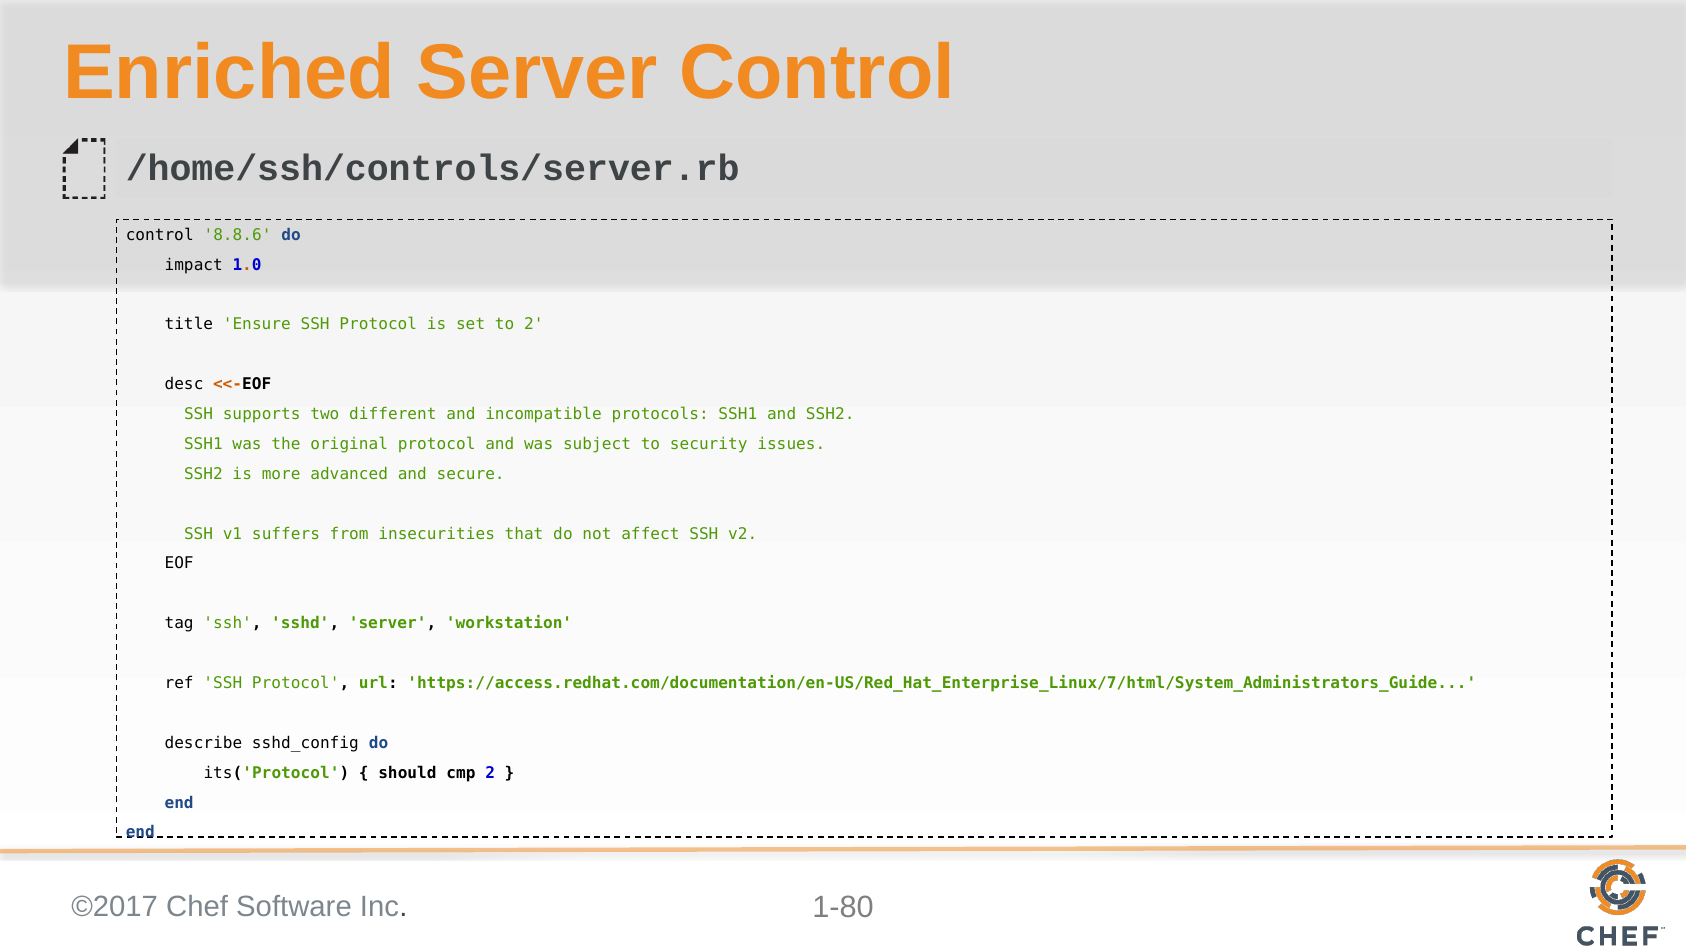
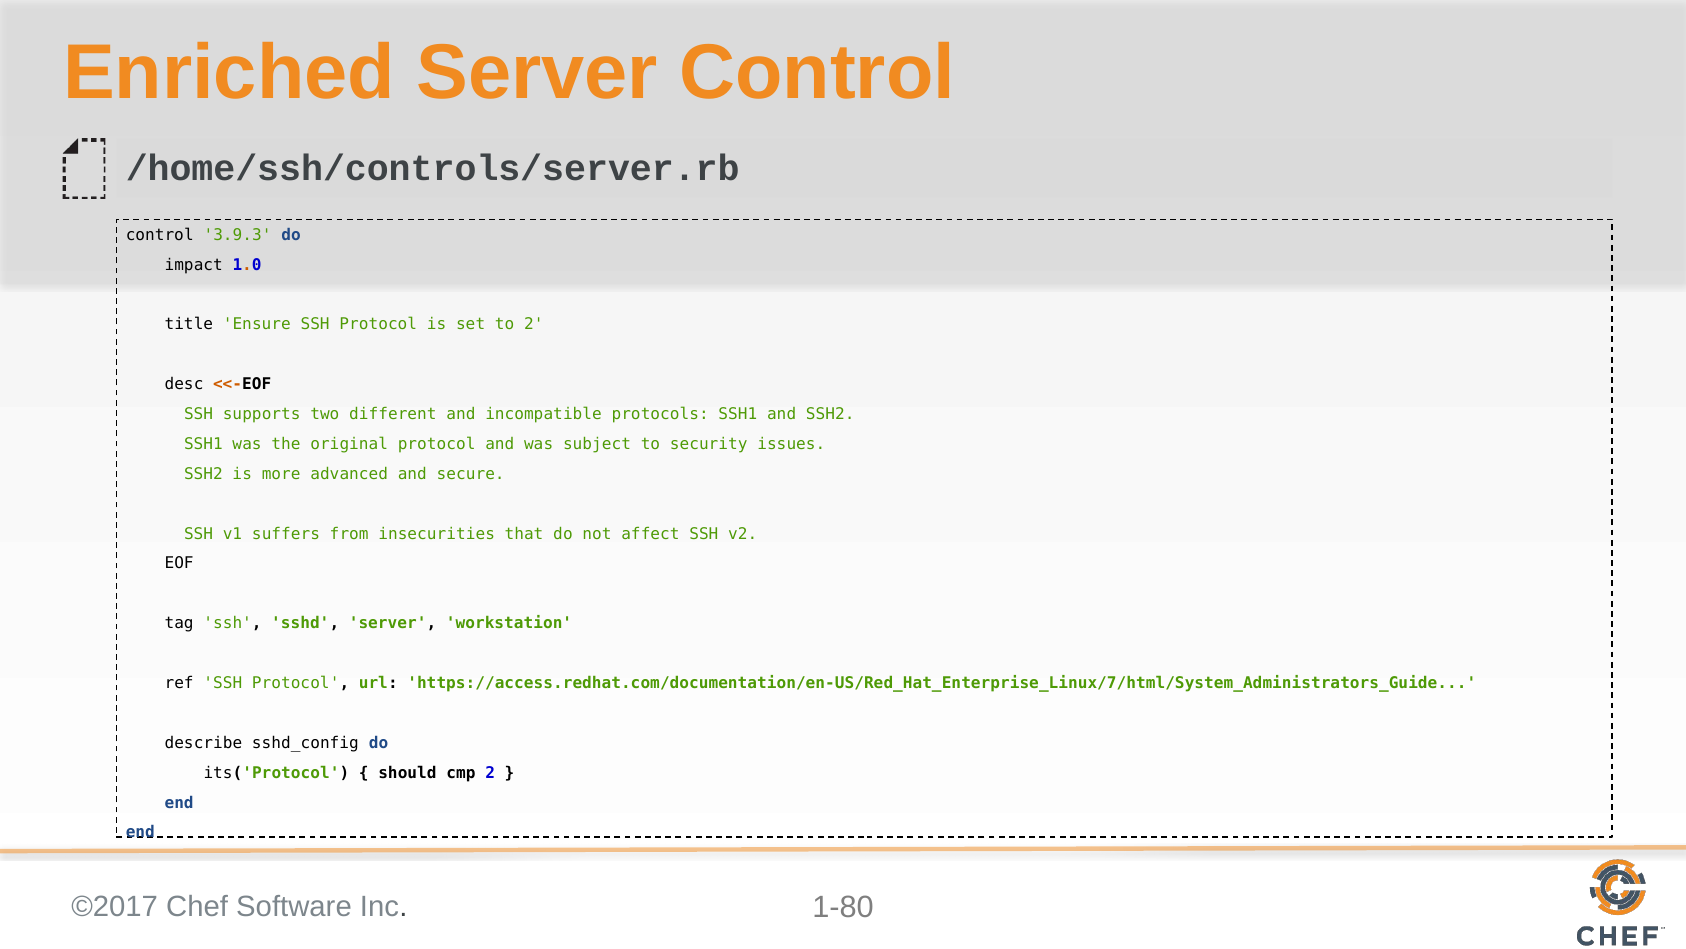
8.8.6: 8.8.6 -> 3.9.3
